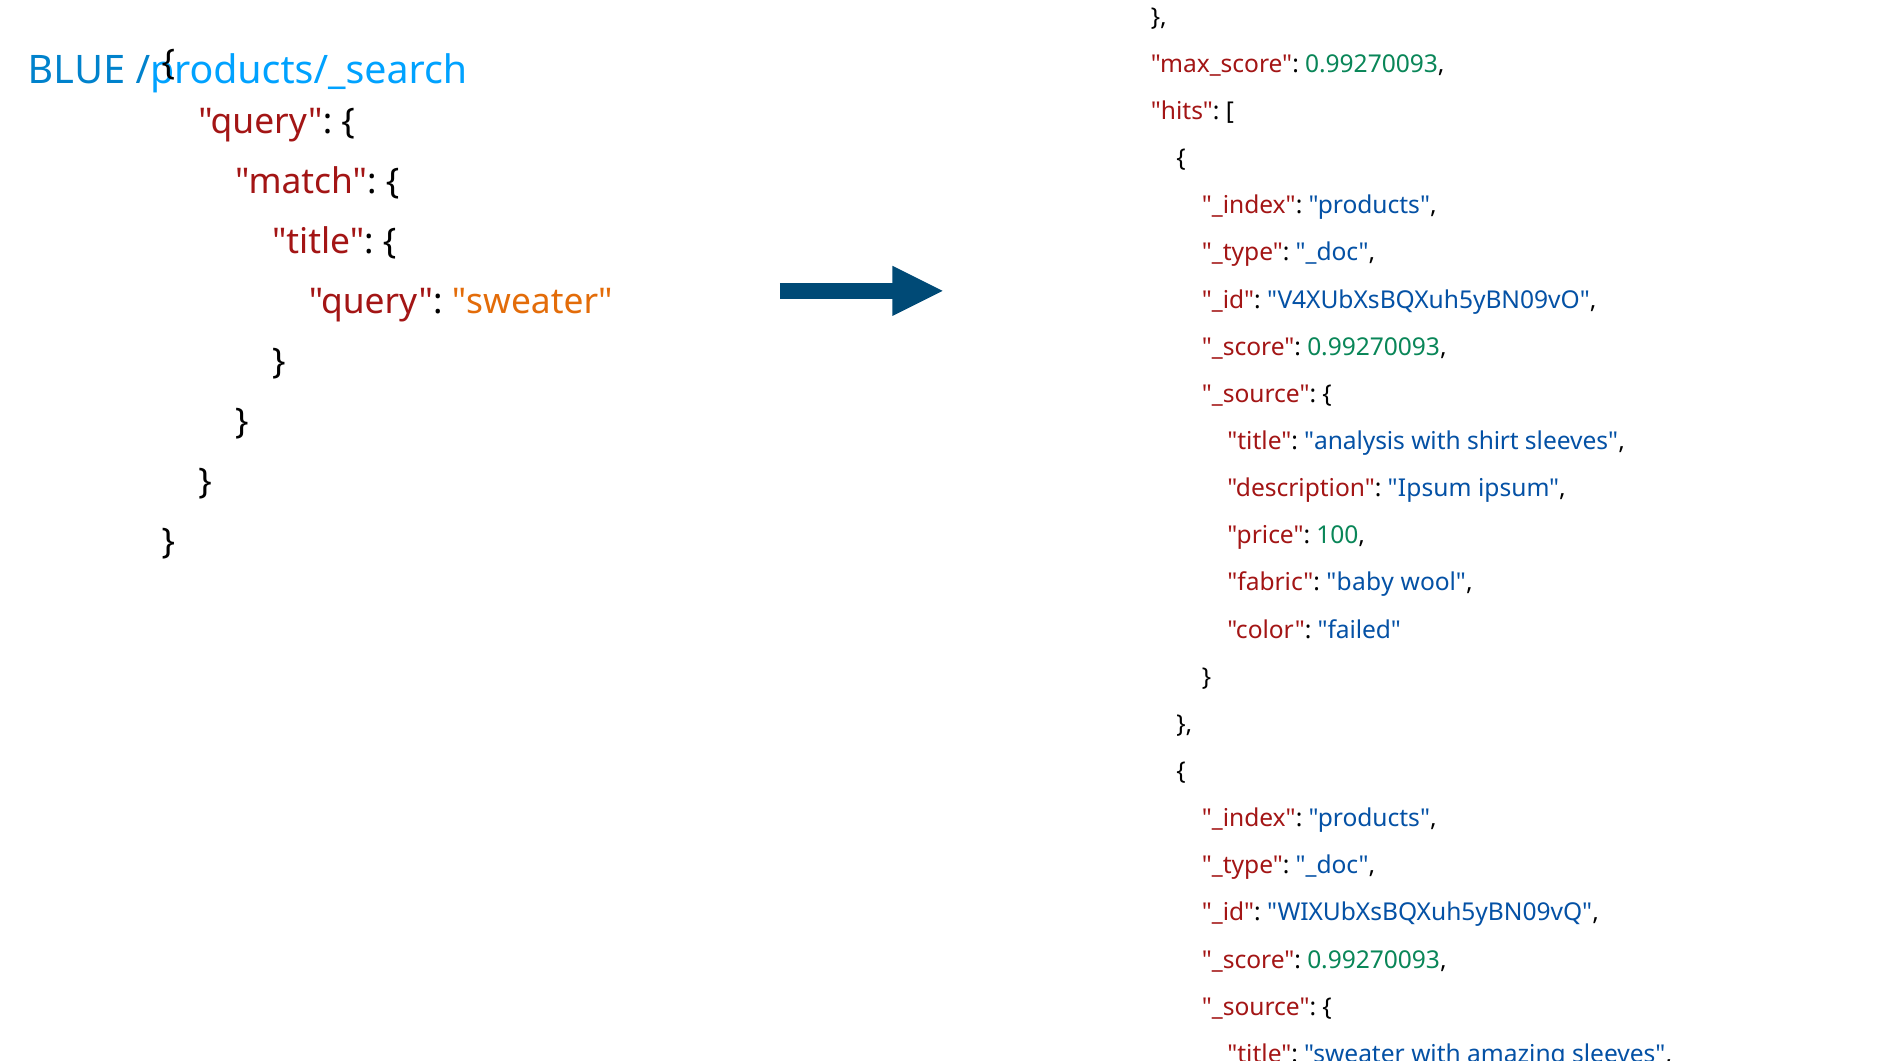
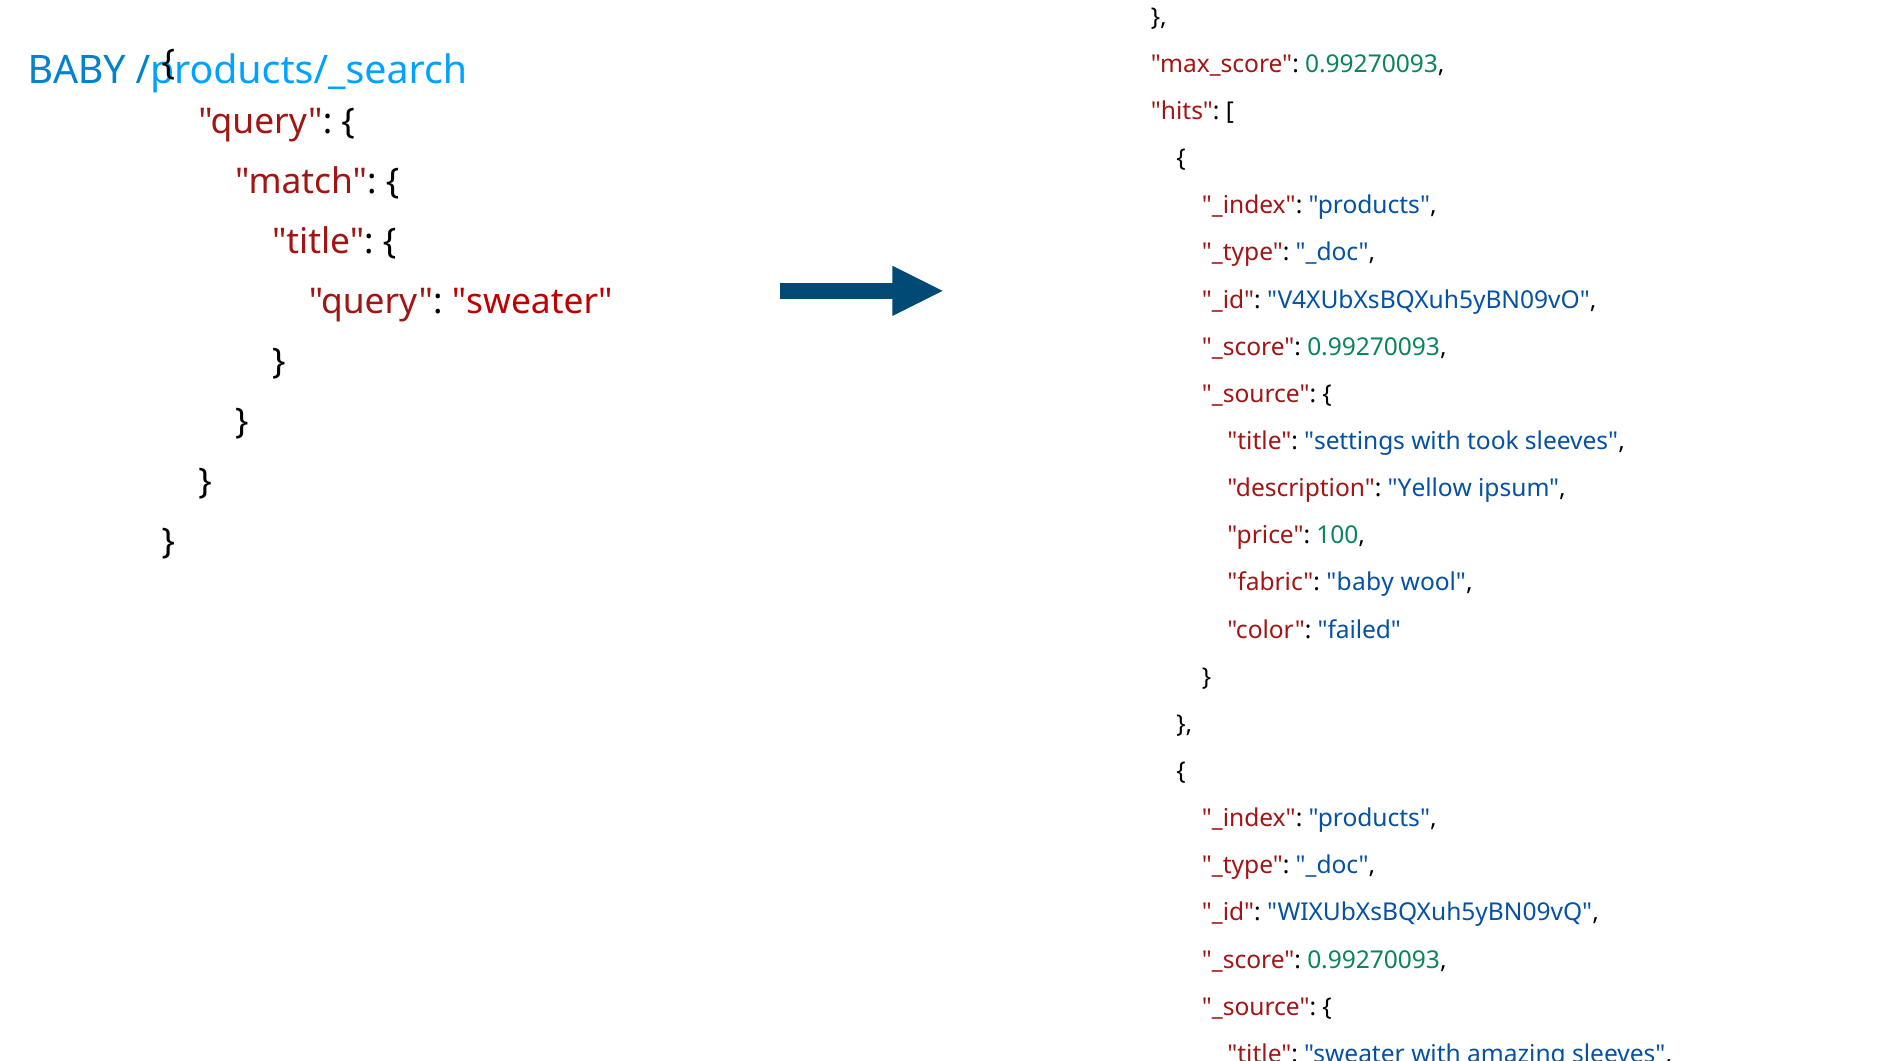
BLUE at (76, 71): BLUE -> BABY
sweater at (532, 302) colour: orange -> red
analysis: analysis -> settings
with shirt: shirt -> took
description Ipsum: Ipsum -> Yellow
